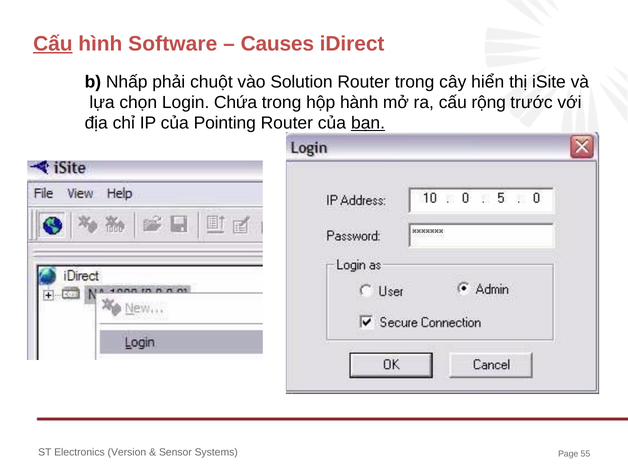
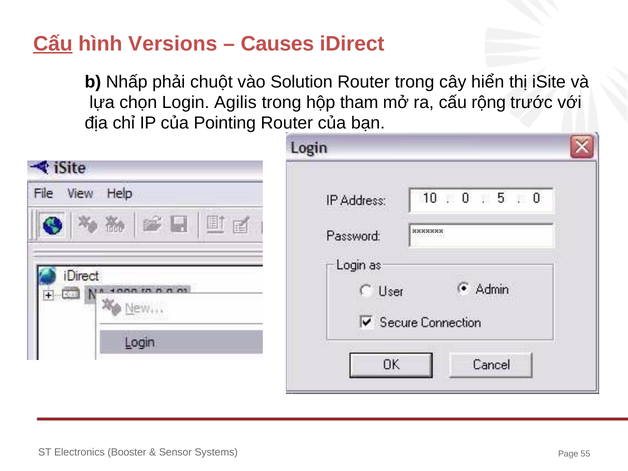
Software: Software -> Versions
Chứa: Chứa -> Agilis
hành: hành -> tham
bạn underline: present -> none
Version: Version -> Booster
